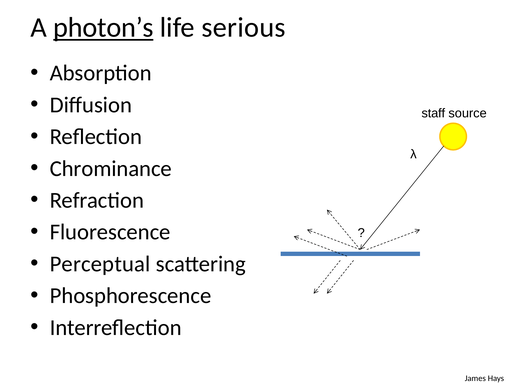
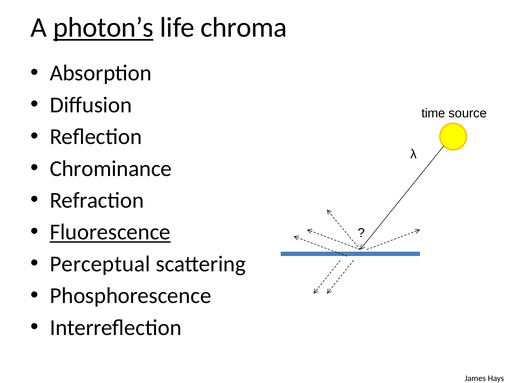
serious: serious -> chroma
staff: staff -> time
Fluorescence underline: none -> present
